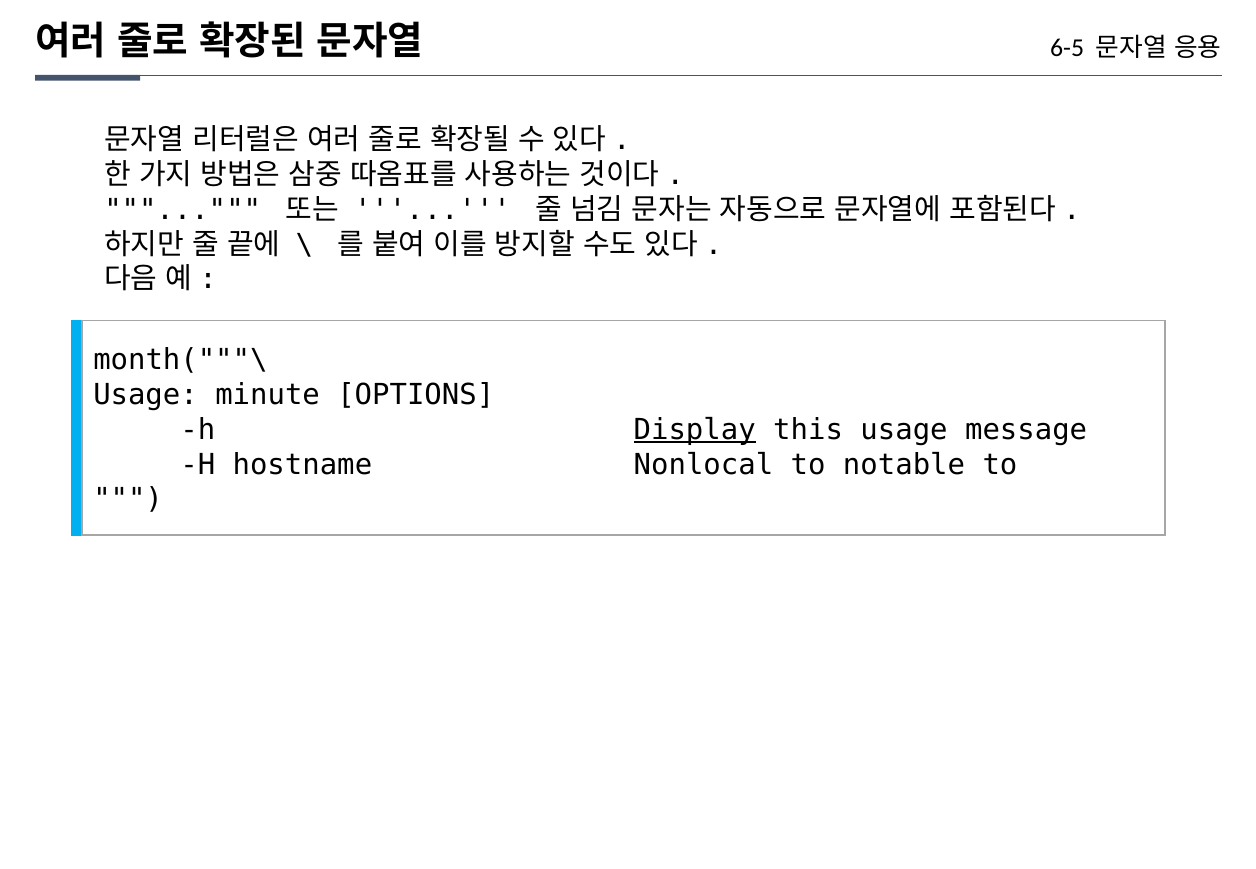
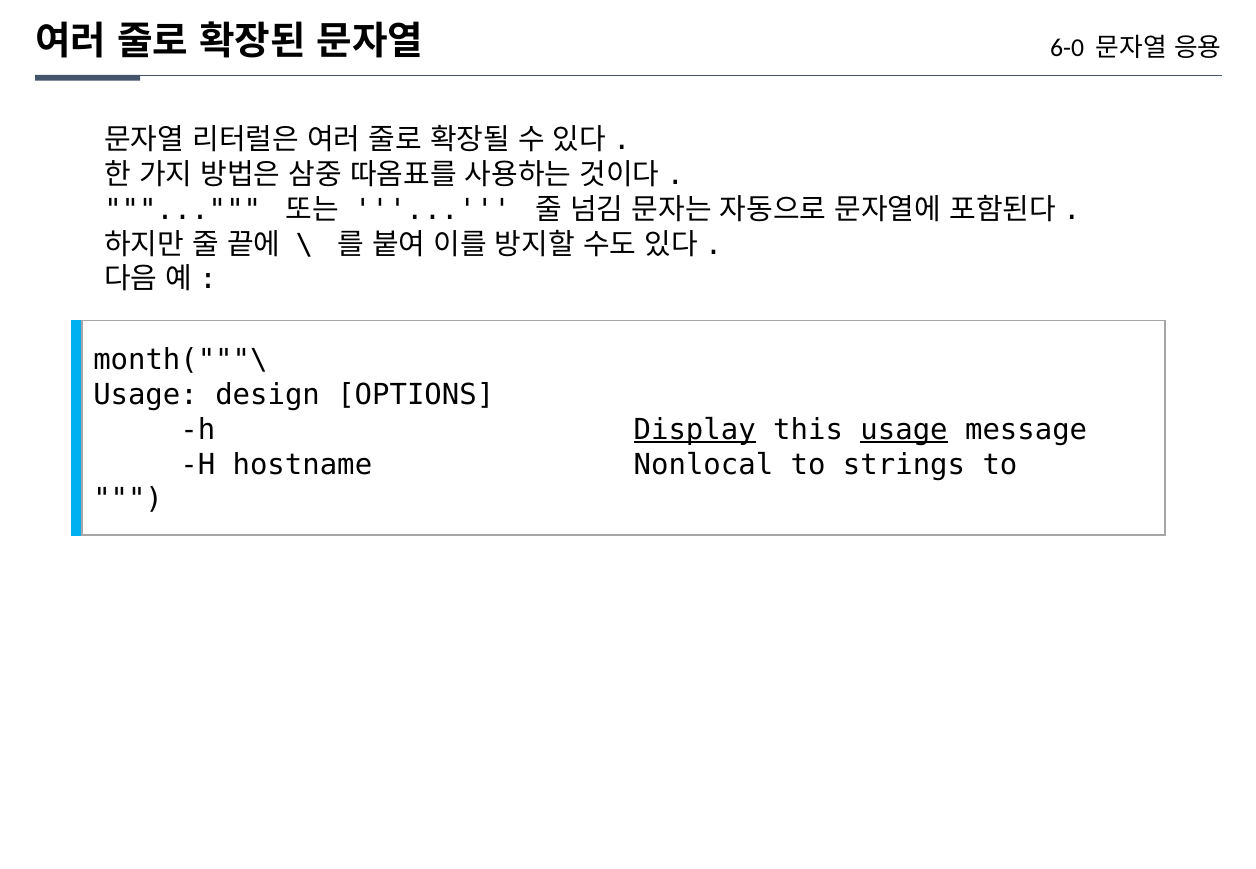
6-5: 6-5 -> 6-0
minute: minute -> design
usage at (904, 430) underline: none -> present
notable: notable -> strings
